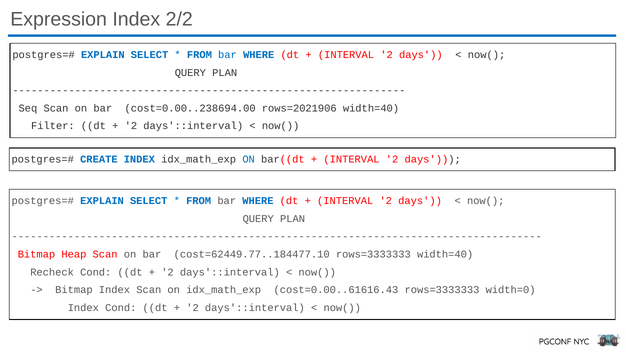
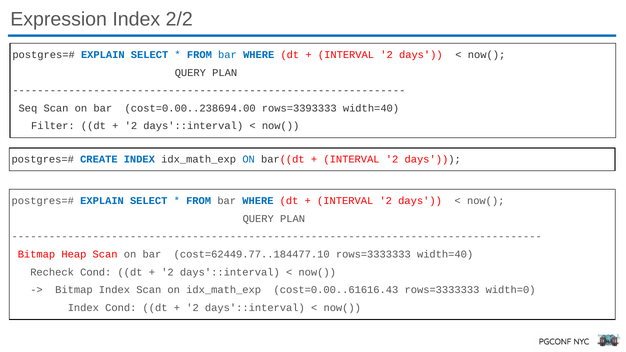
rows=2021906: rows=2021906 -> rows=3393333
